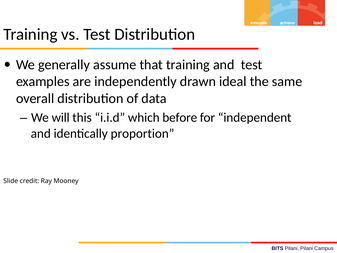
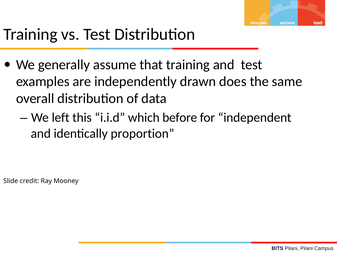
ideal: ideal -> does
will: will -> left
